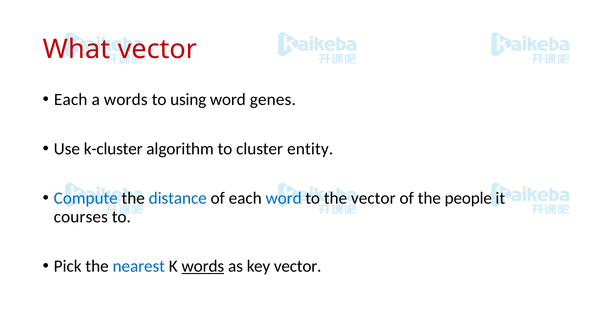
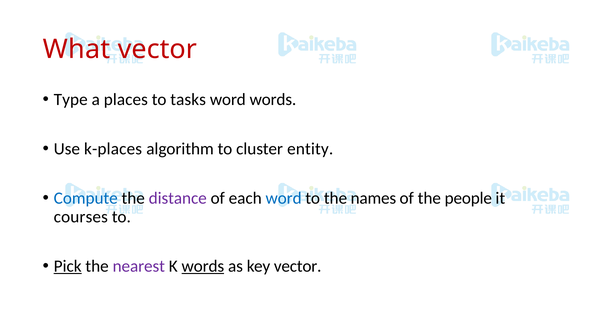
Each at (71, 100): Each -> Type
a words: words -> places
using: using -> tasks
word genes: genes -> words
k-cluster: k-cluster -> k-places
distance colour: blue -> purple
the vector: vector -> names
Pick underline: none -> present
nearest colour: blue -> purple
